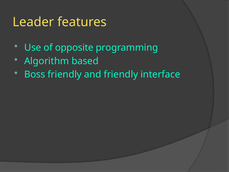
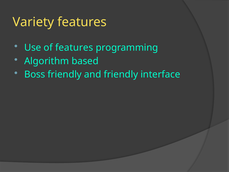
Leader: Leader -> Variety
of opposite: opposite -> features
